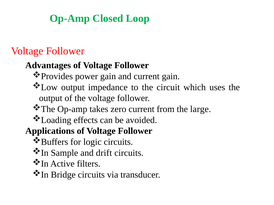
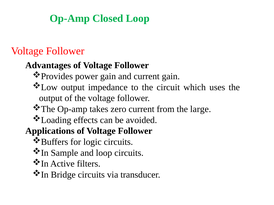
and drift: drift -> loop
